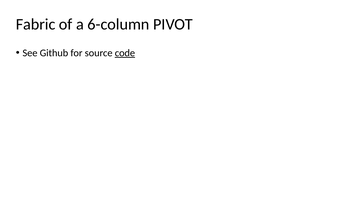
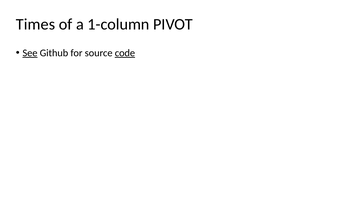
Fabric: Fabric -> Times
6-column: 6-column -> 1-column
See underline: none -> present
